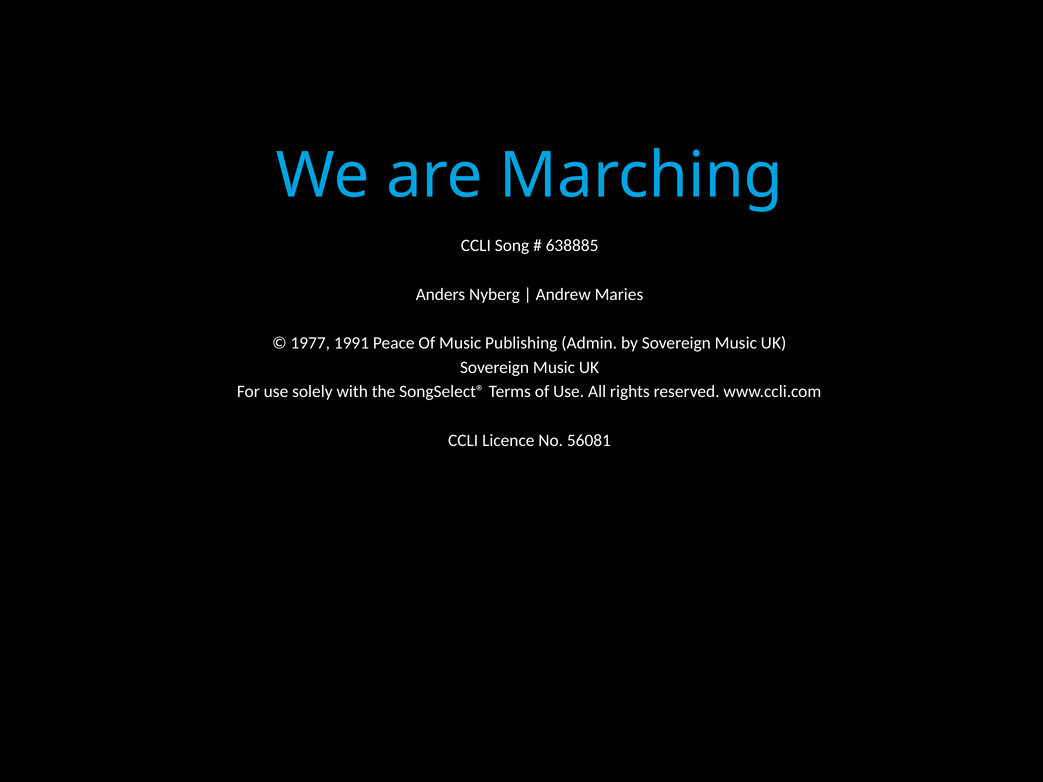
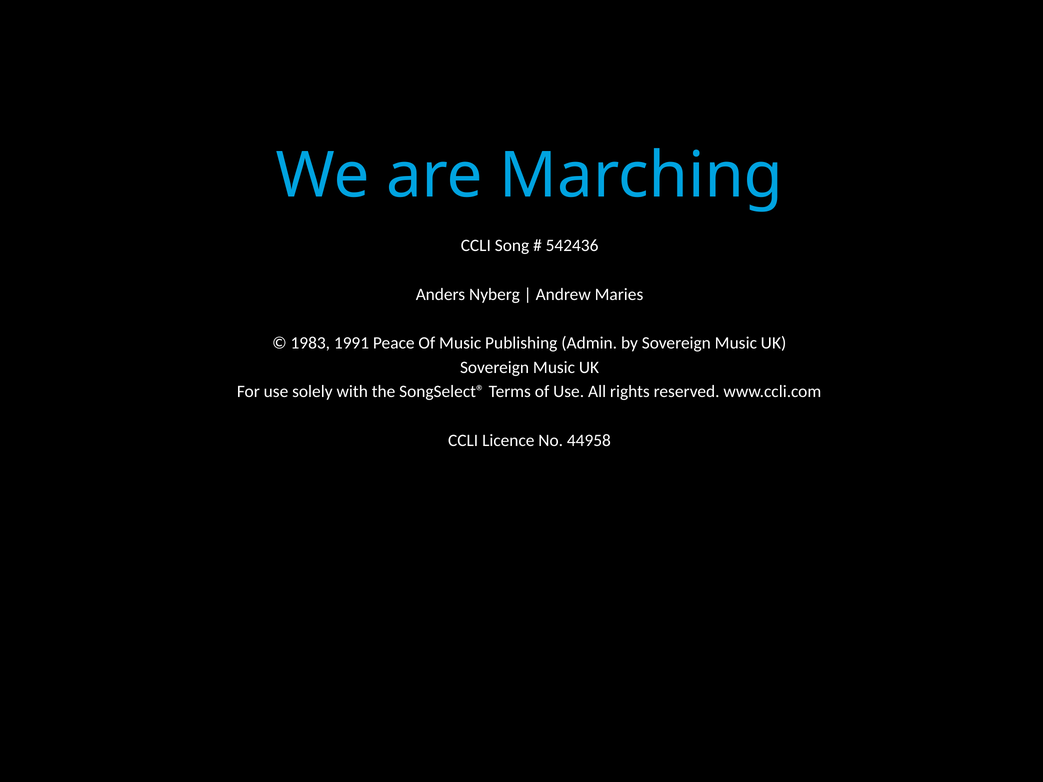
638885: 638885 -> 542436
1977: 1977 -> 1983
56081: 56081 -> 44958
